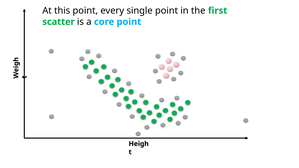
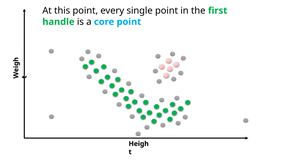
scatter: scatter -> handle
